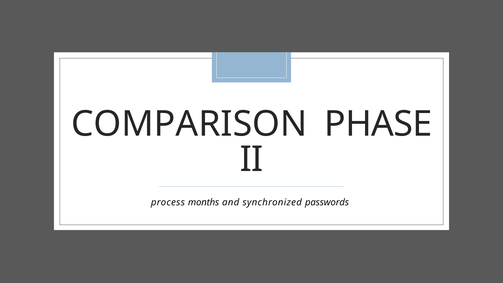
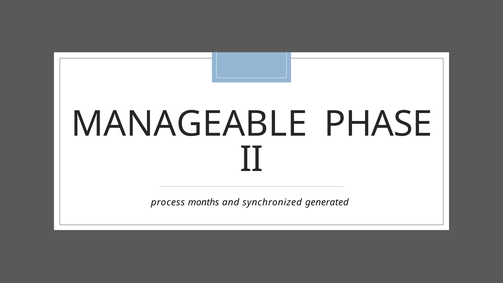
COMPARISON: COMPARISON -> MANAGEABLE
passwords: passwords -> generated
